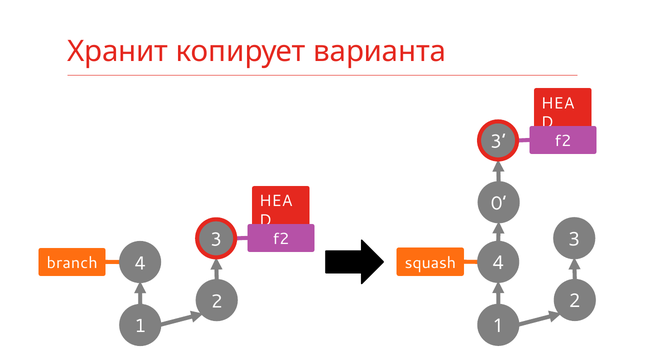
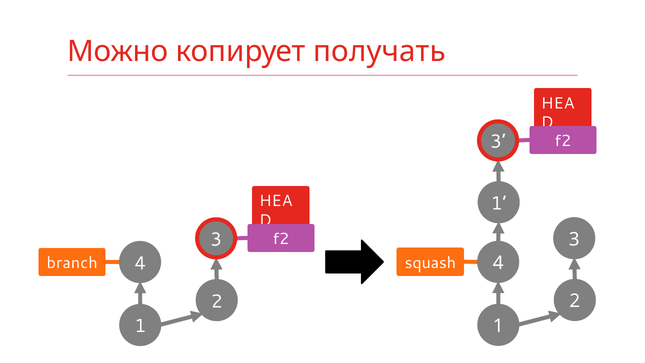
Хранит: Хранит -> Можно
варианта: варианта -> получать
0 at (499, 203): 0 -> 1
